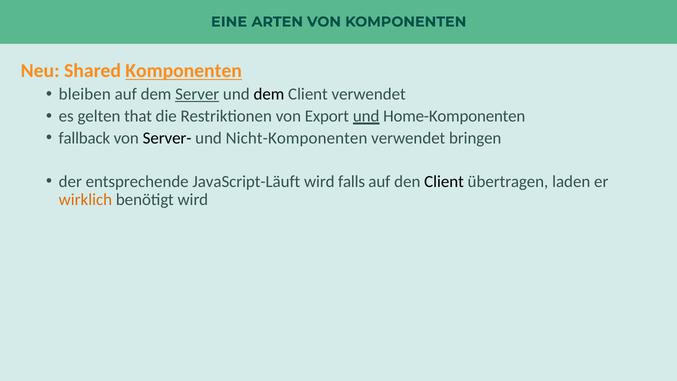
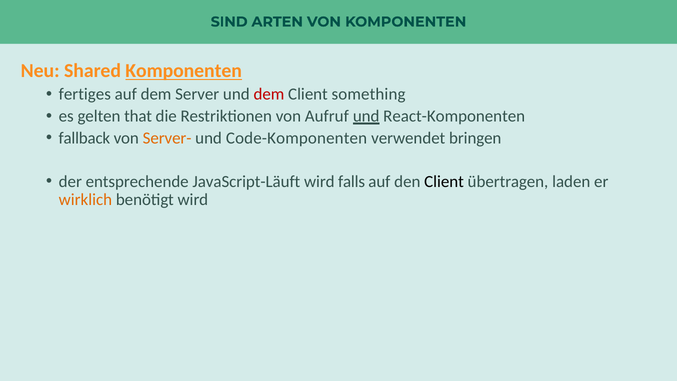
EINE: EINE -> SIND
bleiben: bleiben -> fertiges
Server underline: present -> none
dem at (269, 94) colour: black -> red
Client verwendet: verwendet -> something
Export: Export -> Aufruf
Home-Komponenten: Home-Komponenten -> React-Komponenten
Server- colour: black -> orange
Nicht-Komponenten: Nicht-Komponenten -> Code-Komponenten
